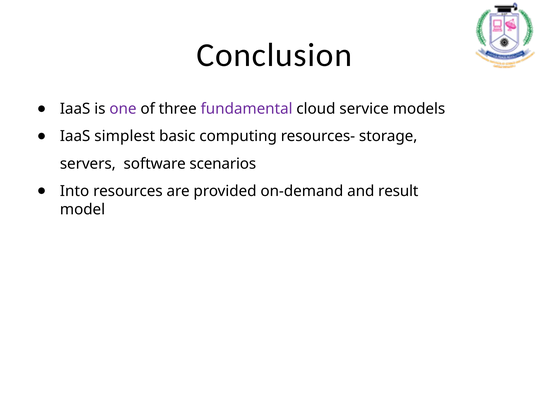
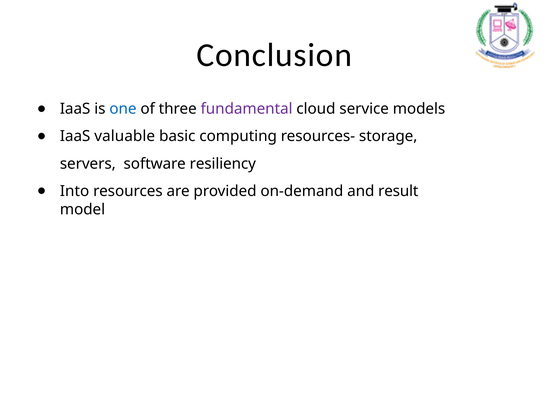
one colour: purple -> blue
simplest: simplest -> valuable
scenarios: scenarios -> resiliency
